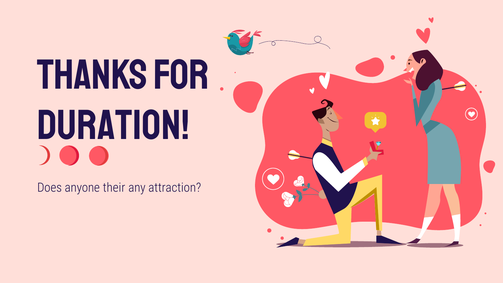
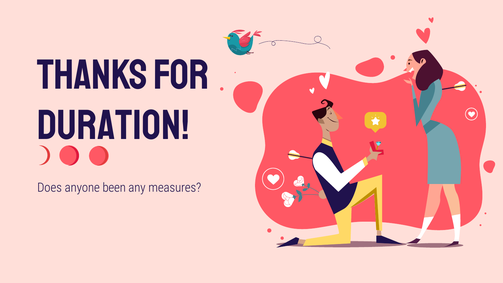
their: their -> been
attraction: attraction -> measures
